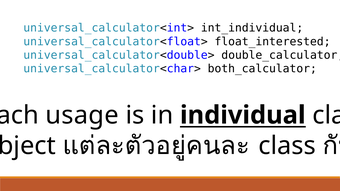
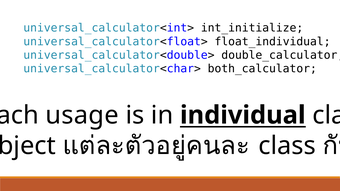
int_individual: int_individual -> int_initialize
float_interested: float_interested -> float_individual
